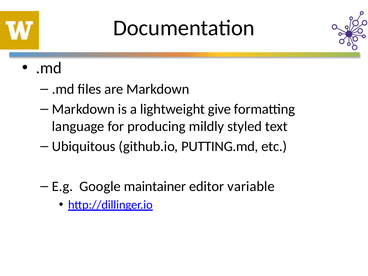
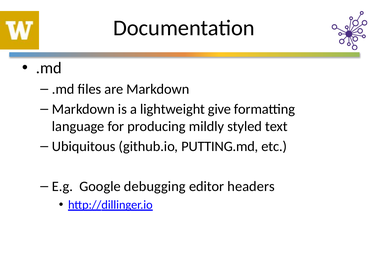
maintainer: maintainer -> debugging
variable: variable -> headers
